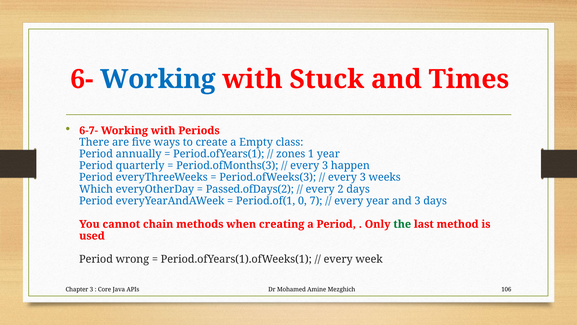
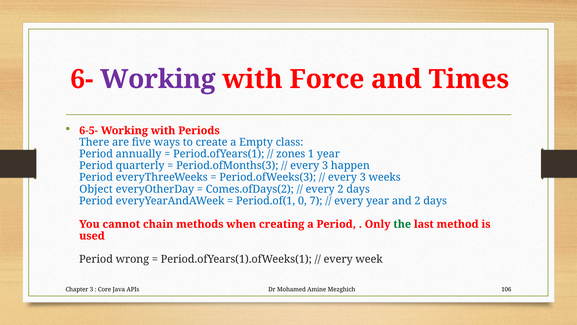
Working at (158, 79) colour: blue -> purple
Stuck: Stuck -> Force
6-7-: 6-7- -> 6-5-
Which: Which -> Object
Passed.ofDays(2: Passed.ofDays(2 -> Comes.ofDays(2
and 3: 3 -> 2
